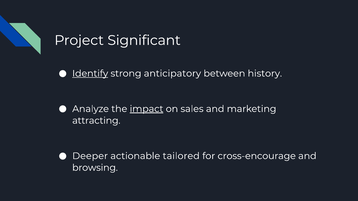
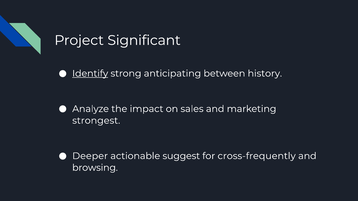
anticipatory: anticipatory -> anticipating
impact underline: present -> none
attracting: attracting -> strongest
tailored: tailored -> suggest
cross-encourage: cross-encourage -> cross-frequently
